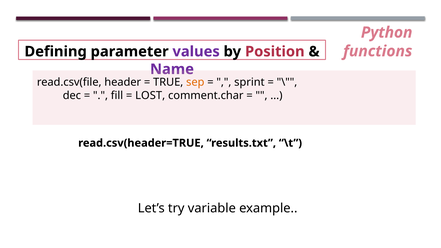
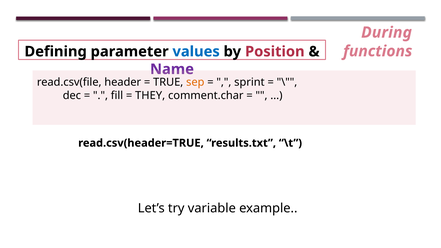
Python: Python -> During
values colour: purple -> blue
LOST: LOST -> THEY
